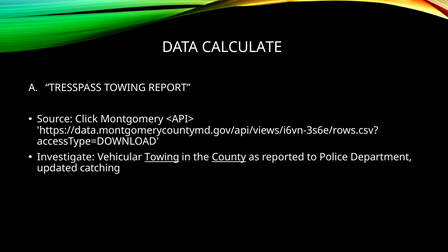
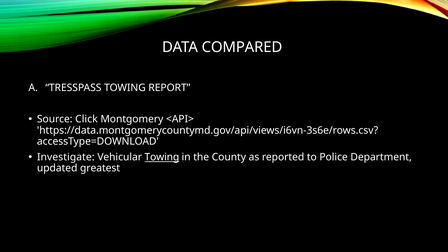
CALCULATE: CALCULATE -> COMPARED
County underline: present -> none
catching: catching -> greatest
